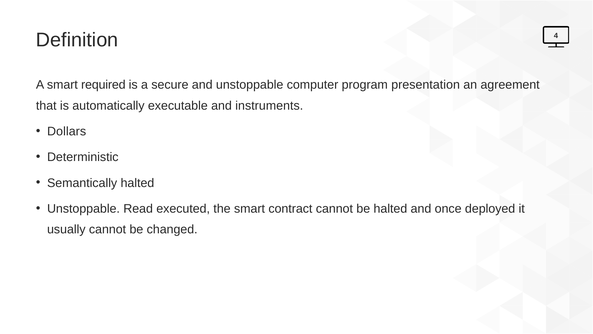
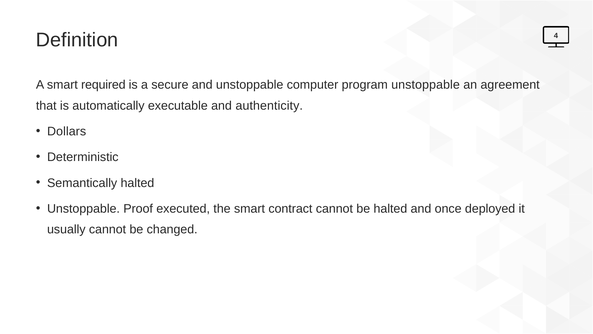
program presentation: presentation -> unstoppable
instruments: instruments -> authenticity
Read: Read -> Proof
